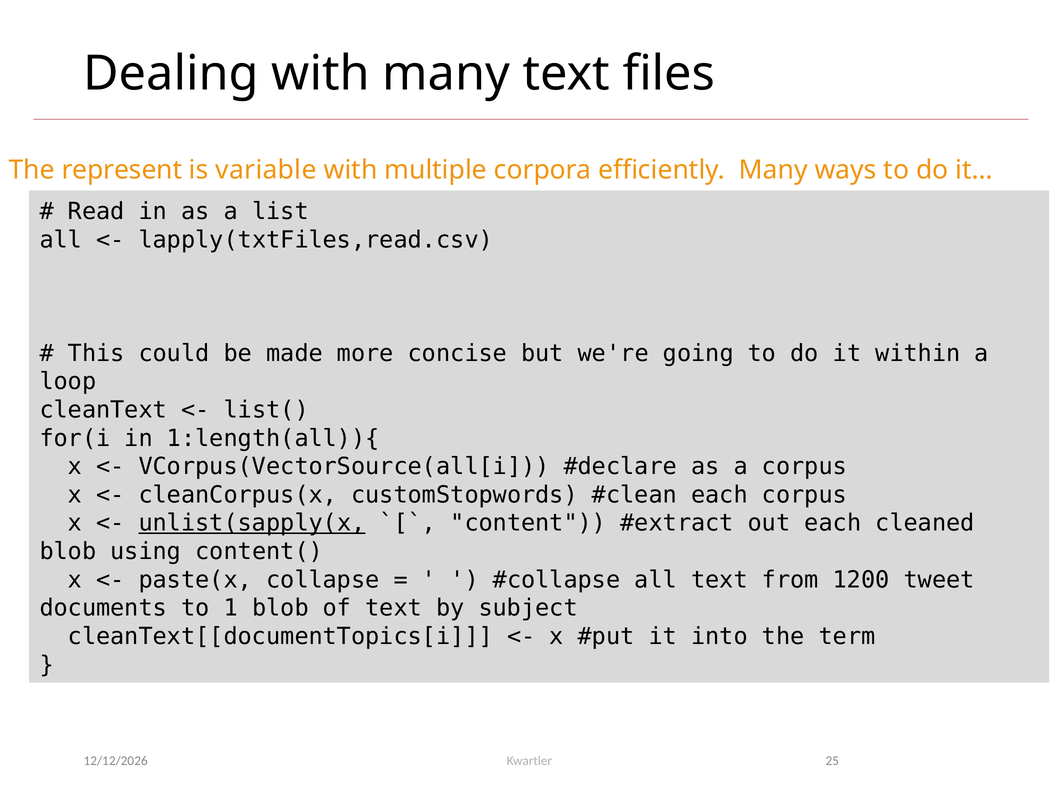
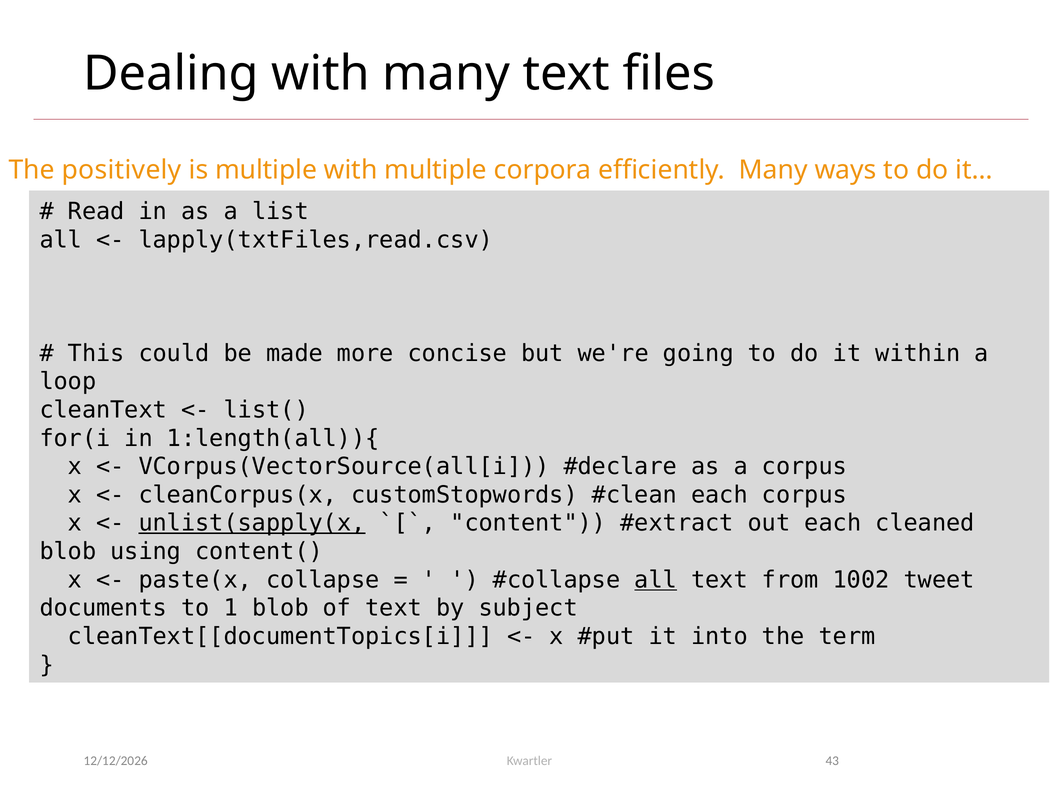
represent: represent -> positively
is variable: variable -> multiple
all at (656, 579) underline: none -> present
1200: 1200 -> 1002
25: 25 -> 43
